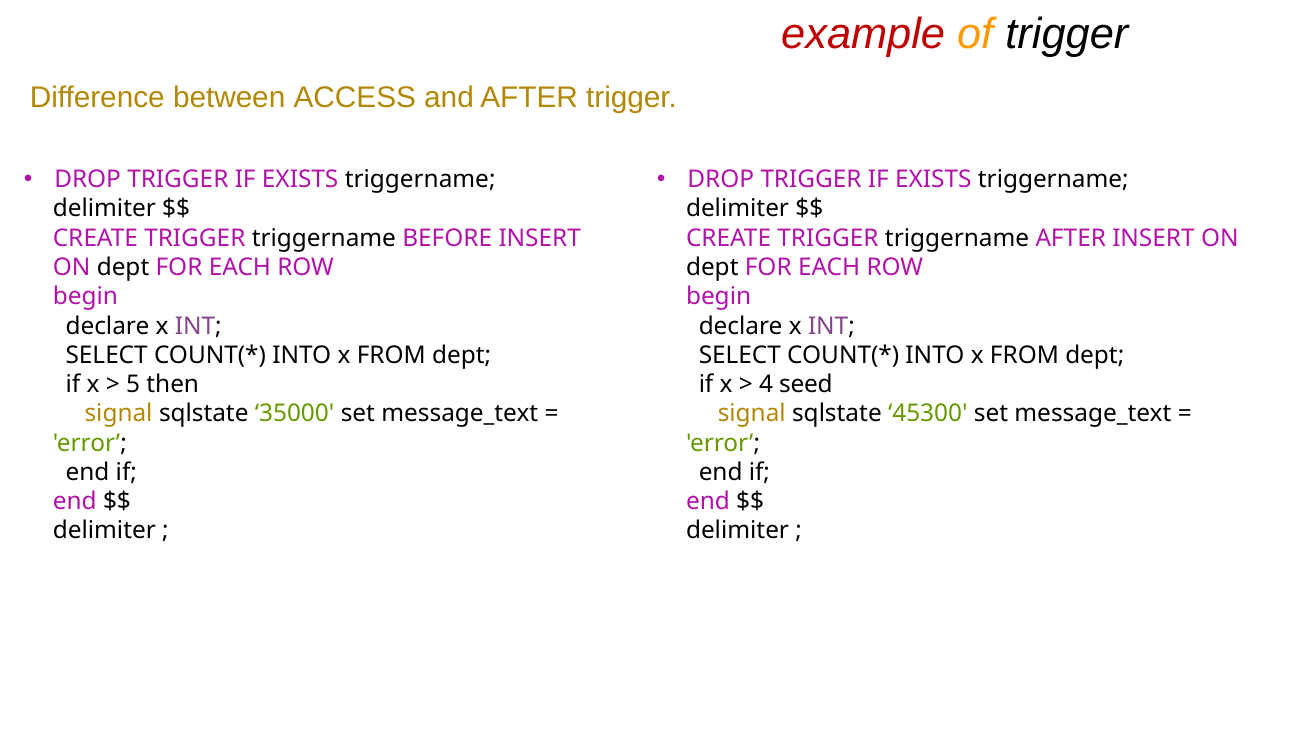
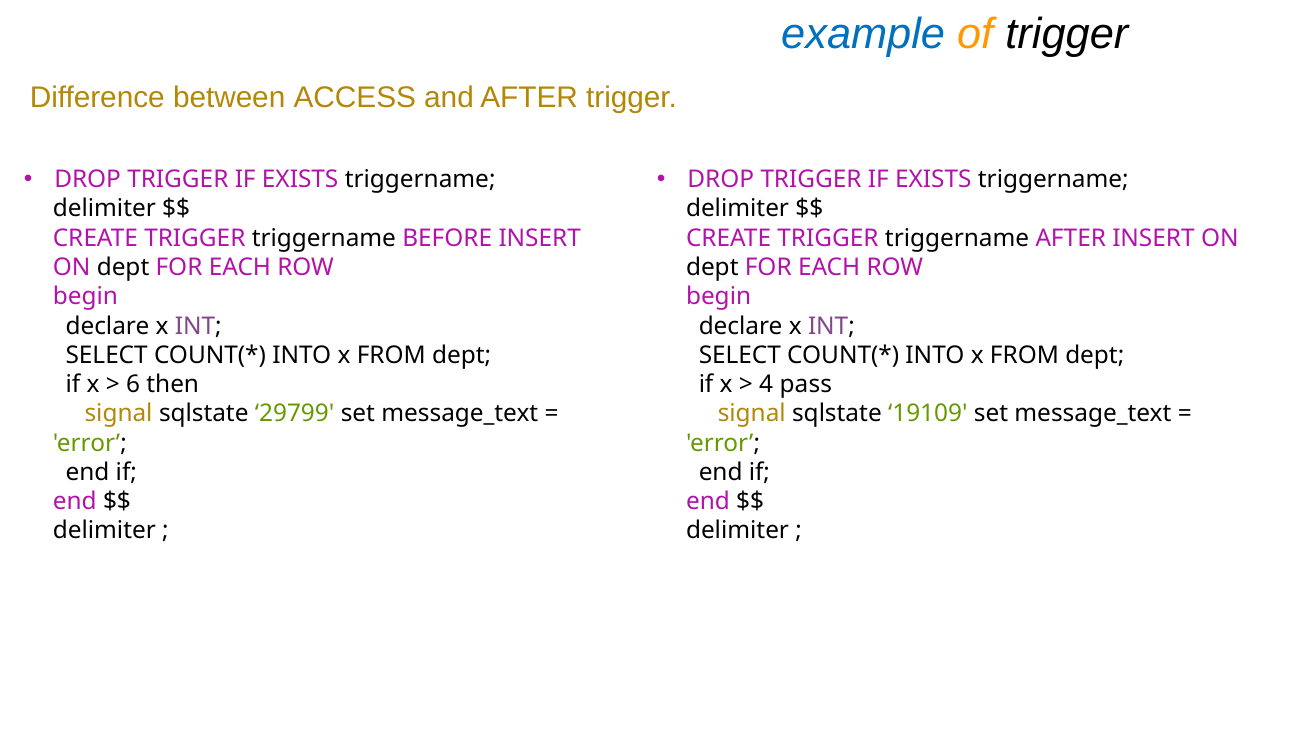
example colour: red -> blue
5: 5 -> 6
seed: seed -> pass
35000: 35000 -> 29799
45300: 45300 -> 19109
